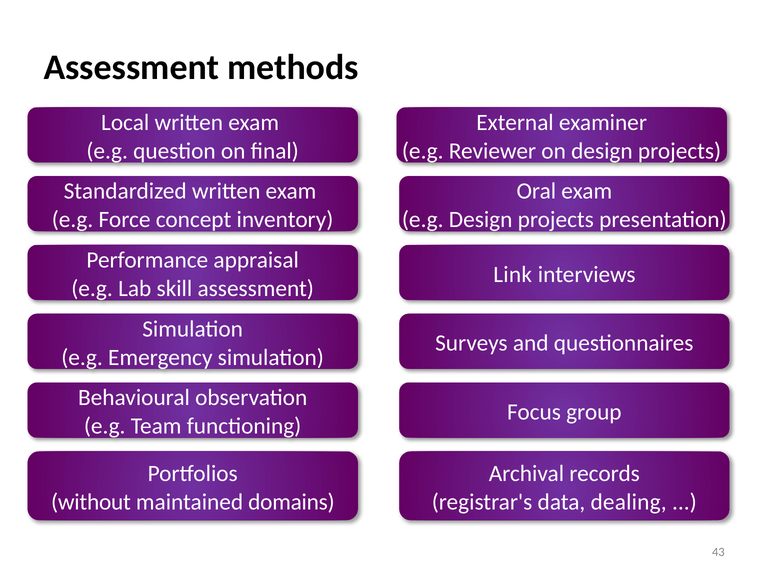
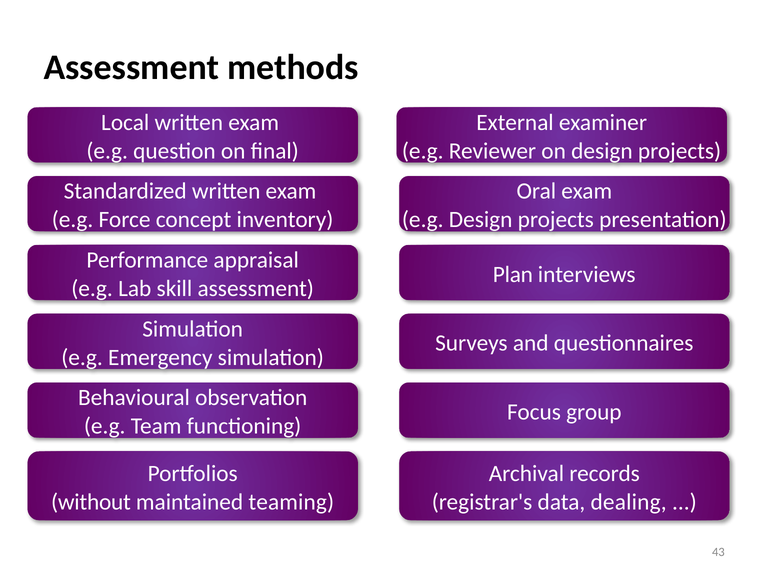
Link: Link -> Plan
domains: domains -> teaming
